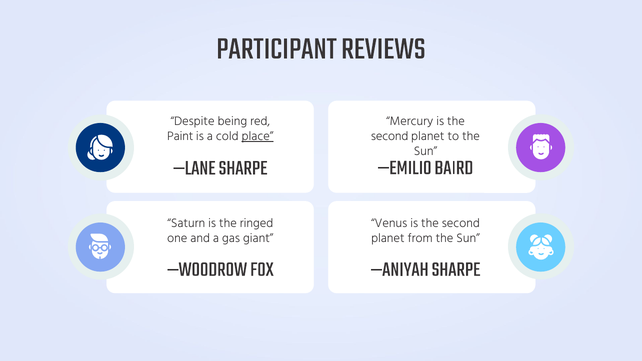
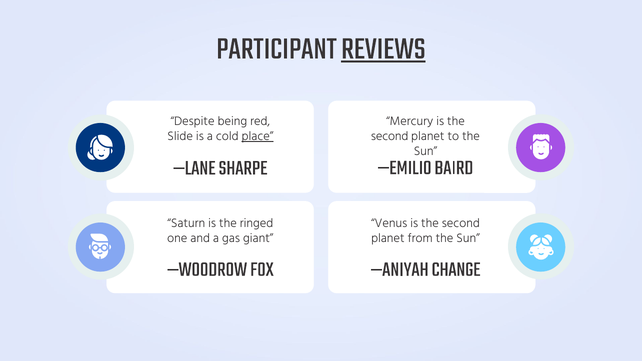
REVIEWS underline: none -> present
Paint: Paint -> Slide
—ANIYAH SHARPE: SHARPE -> CHANGE
